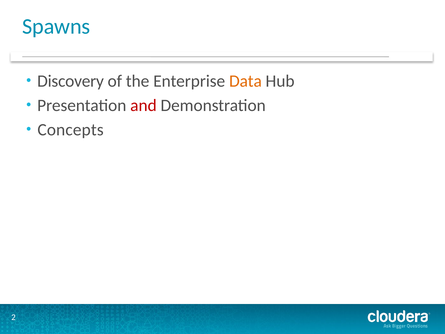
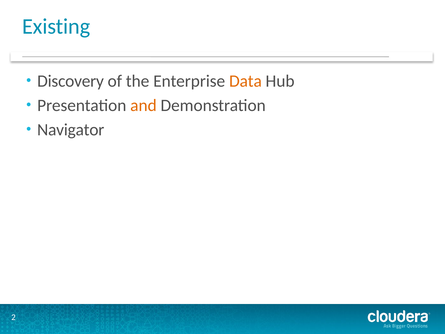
Spawns: Spawns -> Existing
and colour: red -> orange
Concepts: Concepts -> Navigator
